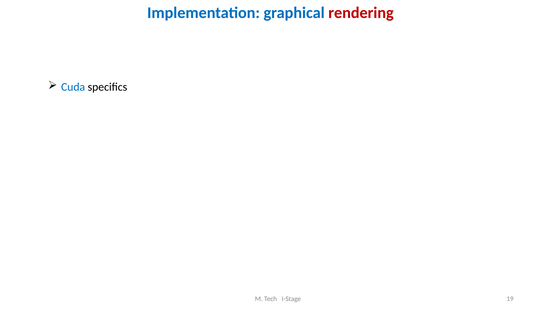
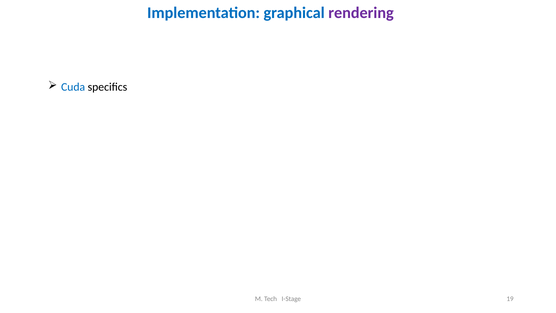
rendering colour: red -> purple
